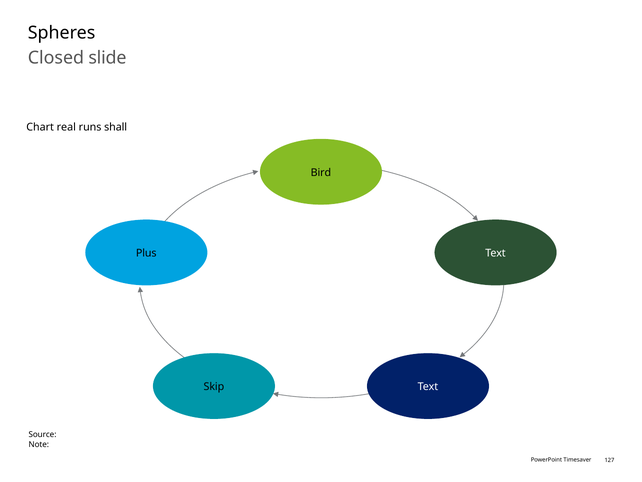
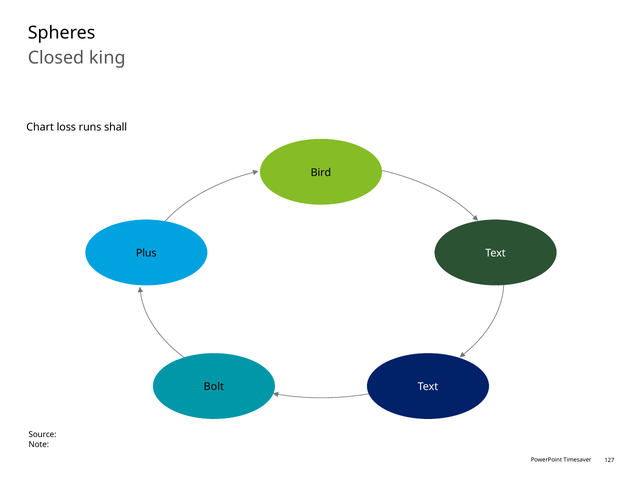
slide: slide -> king
real: real -> loss
Skip: Skip -> Bolt
